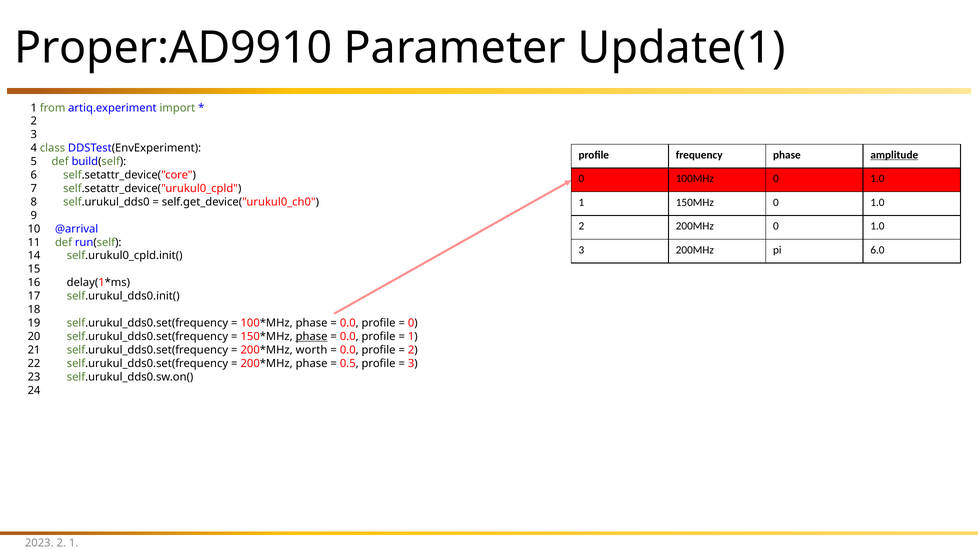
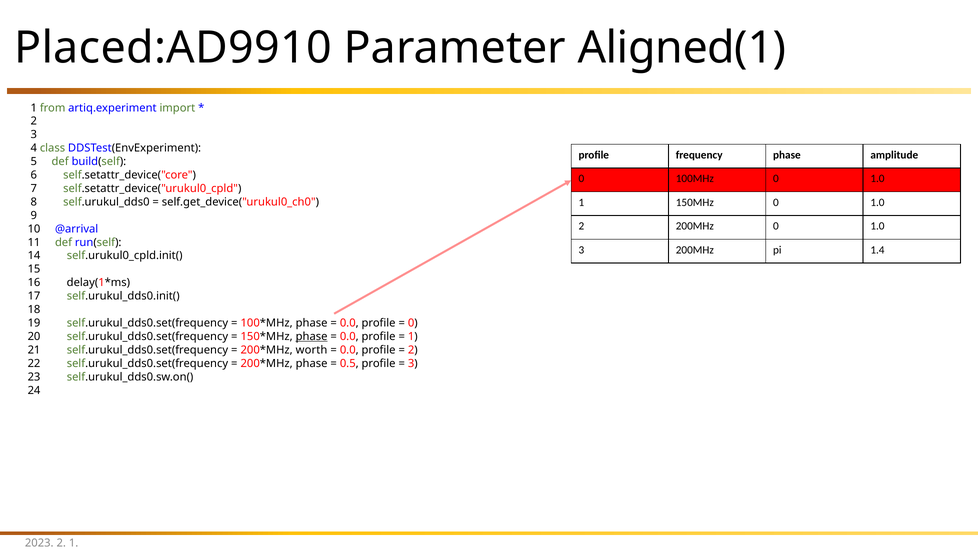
Proper:AD9910: Proper:AD9910 -> Placed:AD9910
Update(1: Update(1 -> Aligned(1
amplitude underline: present -> none
6.0: 6.0 -> 1.4
